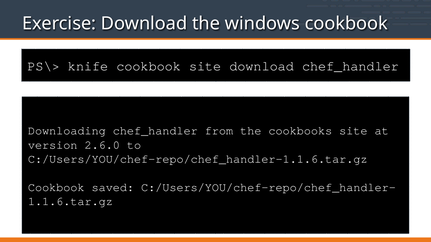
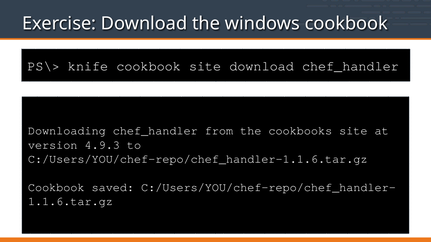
2.6.0: 2.6.0 -> 4.9.3
